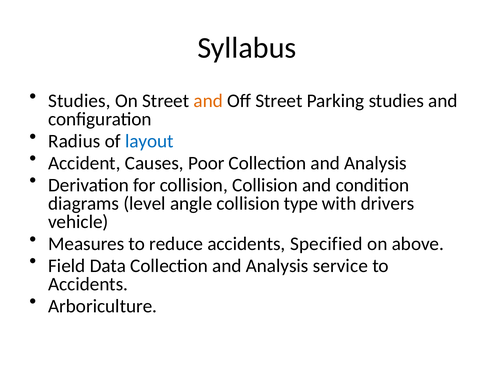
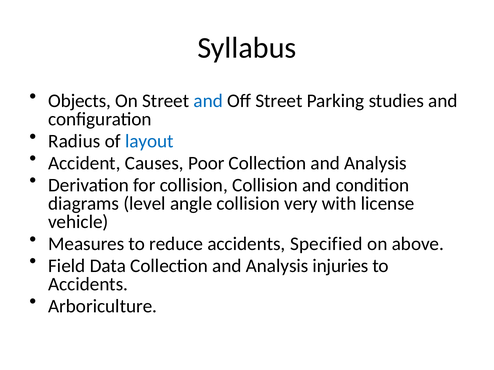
Studies at (79, 101): Studies -> Objects
and at (208, 101) colour: orange -> blue
type: type -> very
drivers: drivers -> license
service: service -> injuries
